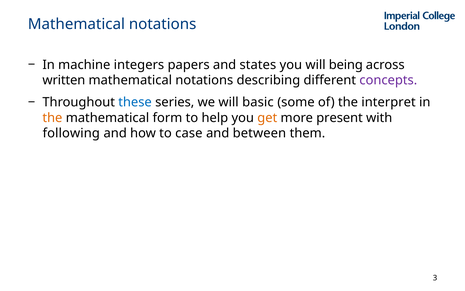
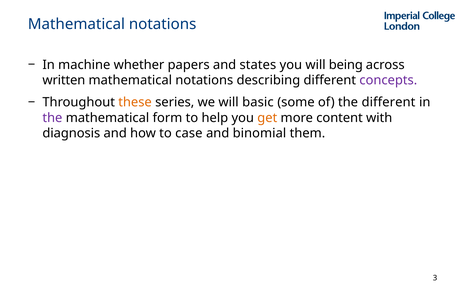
integers: integers -> whether
these colour: blue -> orange
the interpret: interpret -> different
the at (52, 118) colour: orange -> purple
present: present -> content
following: following -> diagnosis
between: between -> binomial
